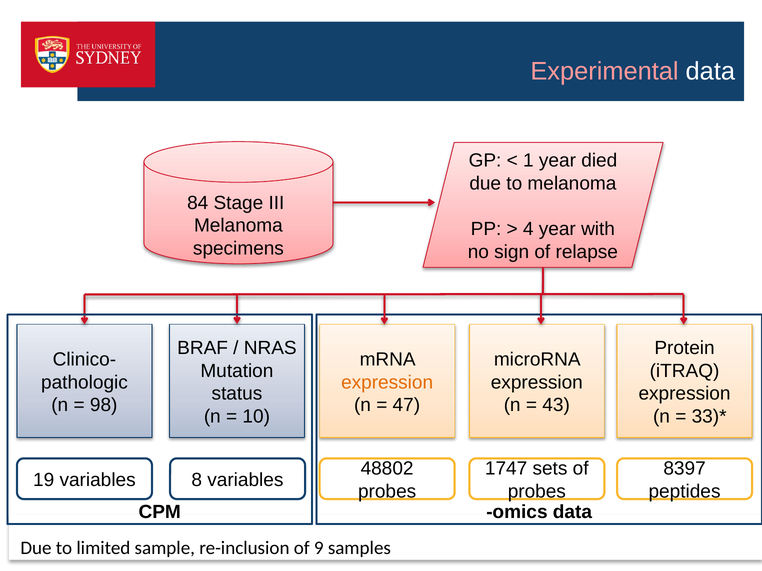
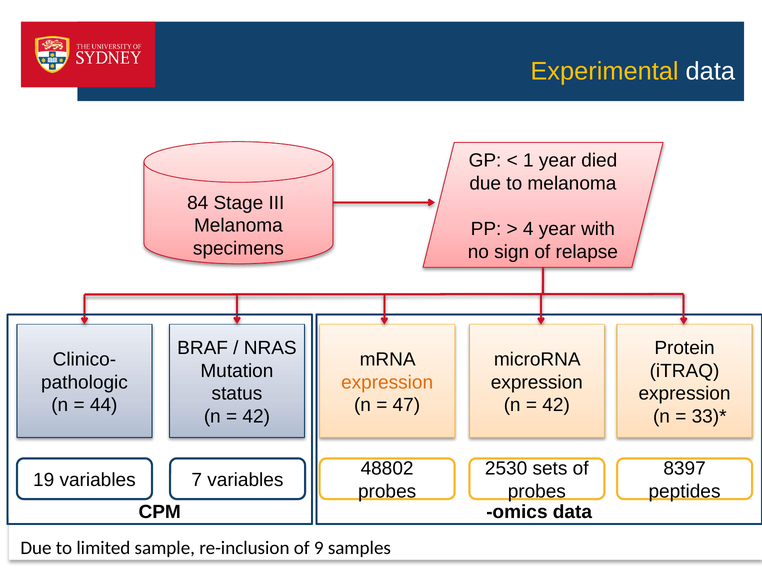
Experimental colour: pink -> yellow
98: 98 -> 44
43 at (556, 405): 43 -> 42
10 at (256, 417): 10 -> 42
1747: 1747 -> 2530
8: 8 -> 7
